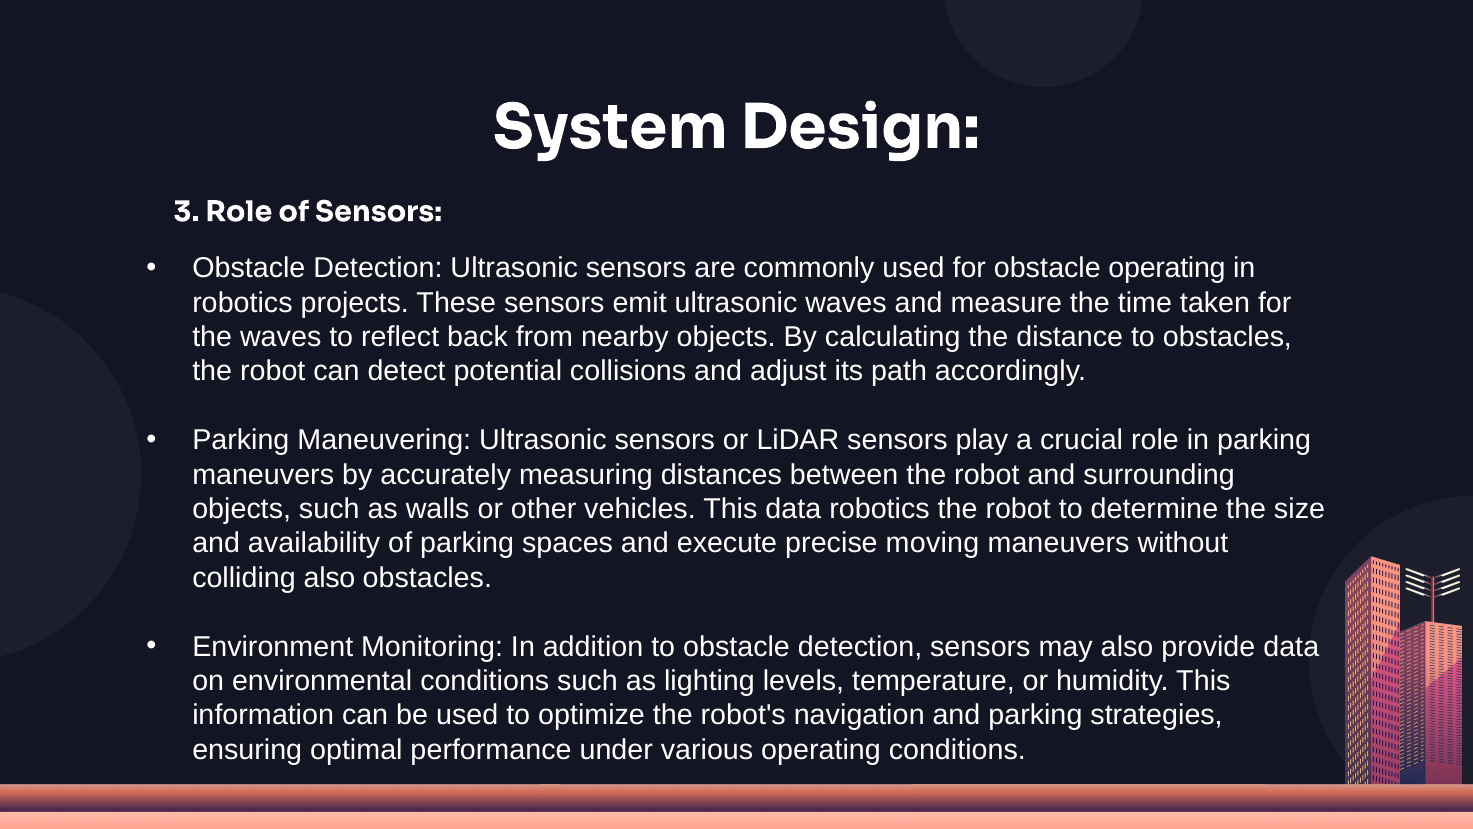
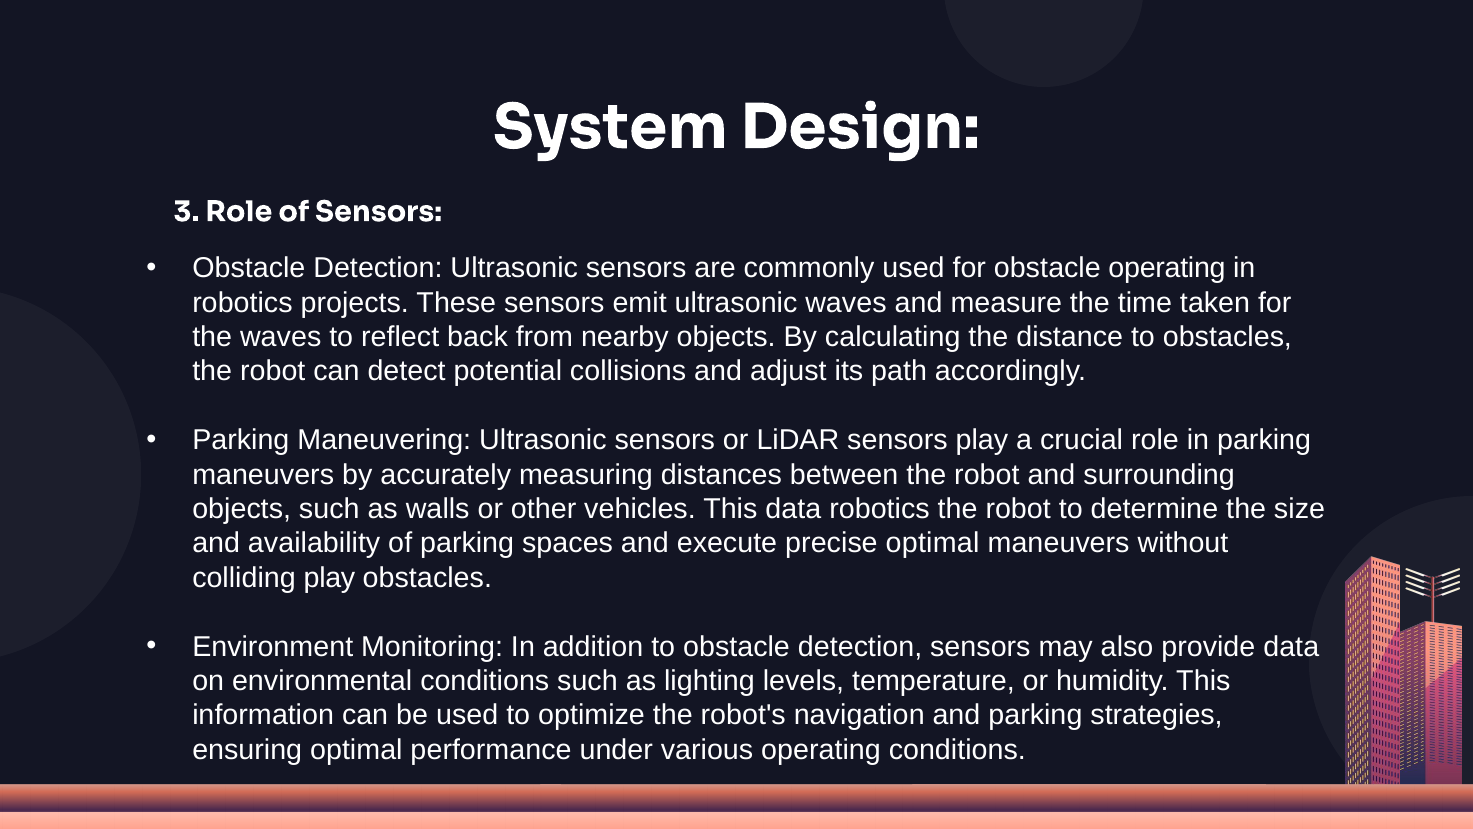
precise moving: moving -> optimal
colliding also: also -> play
